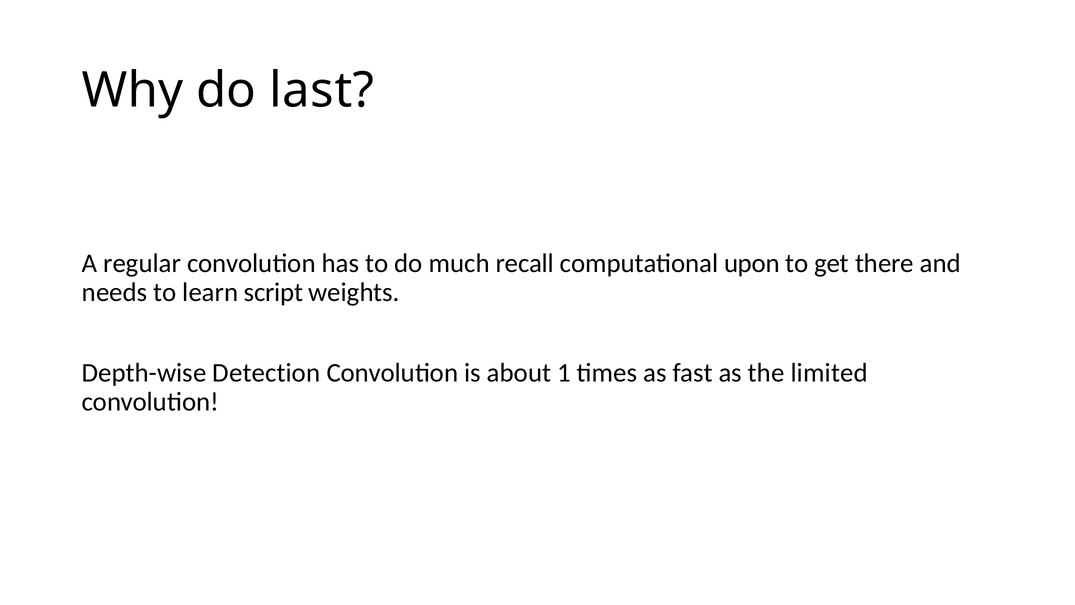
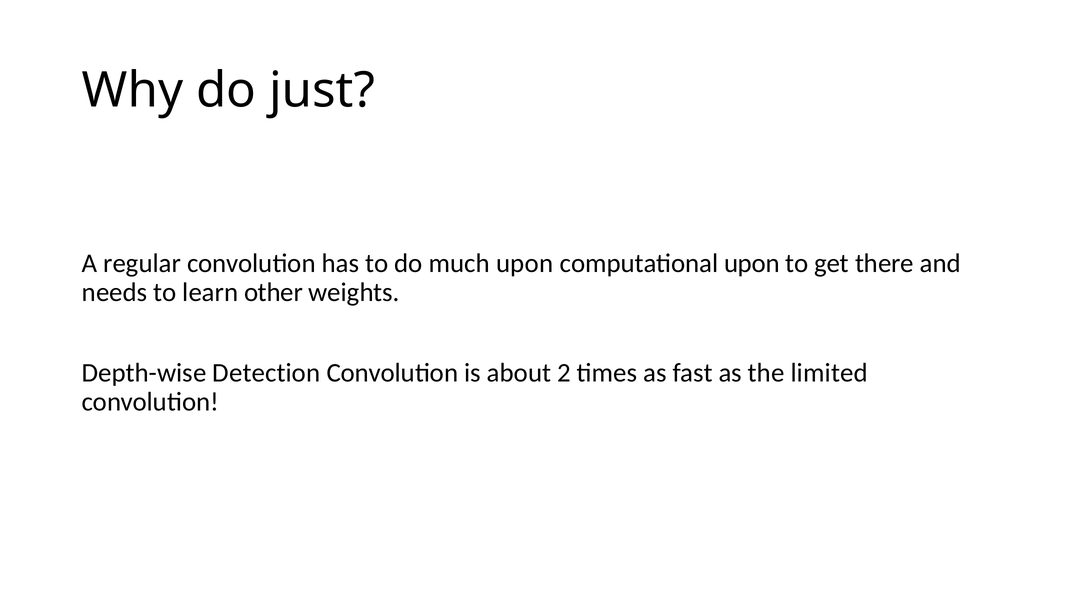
last: last -> just
much recall: recall -> upon
script: script -> other
1: 1 -> 2
